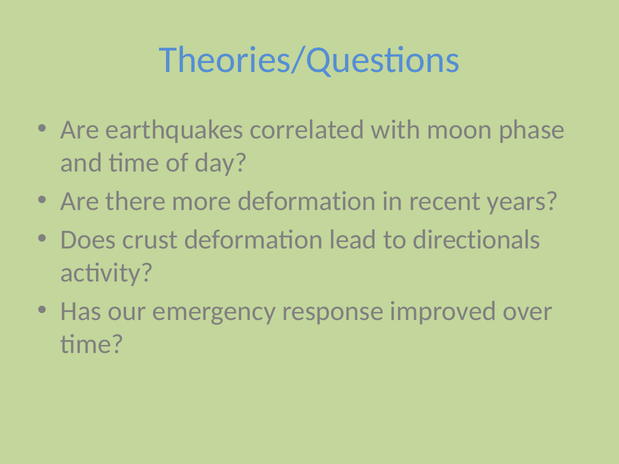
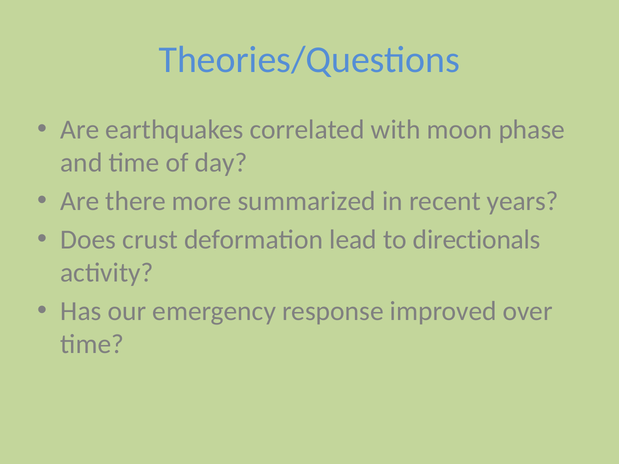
more deformation: deformation -> summarized
